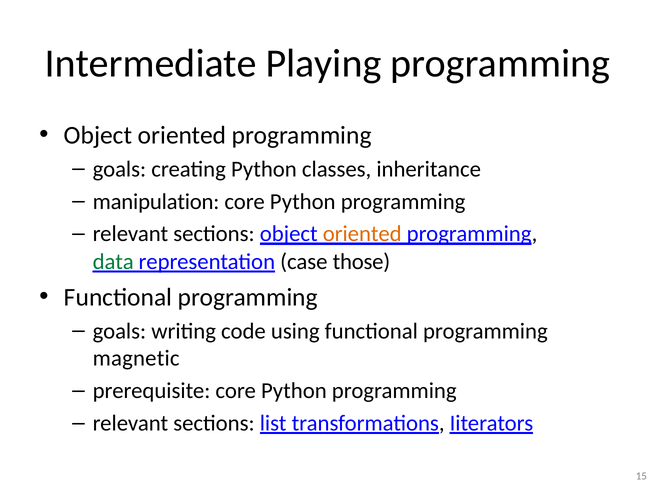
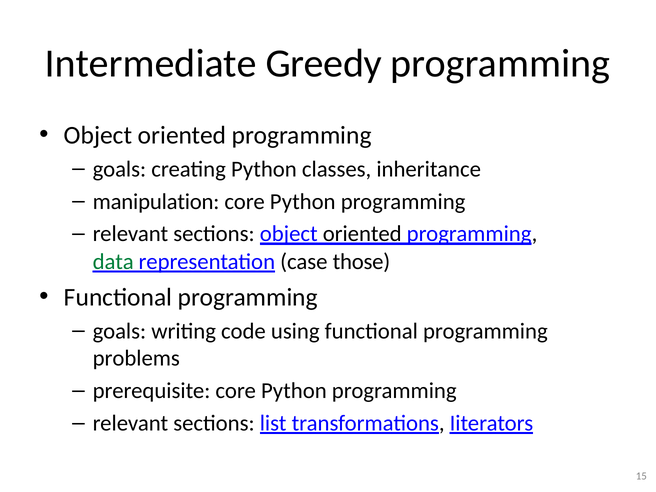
Playing: Playing -> Greedy
oriented at (362, 234) colour: orange -> black
magnetic: magnetic -> problems
